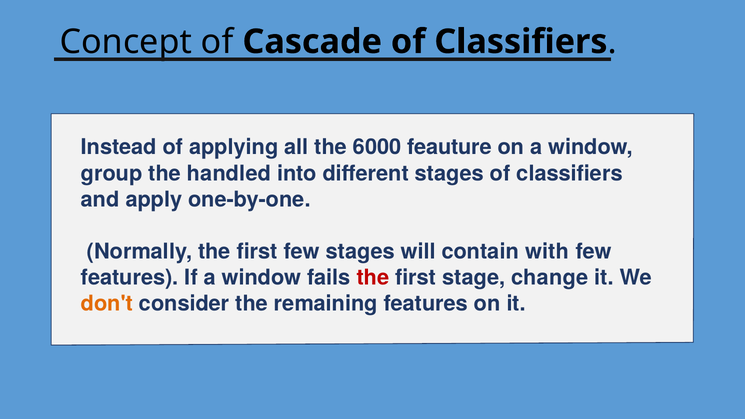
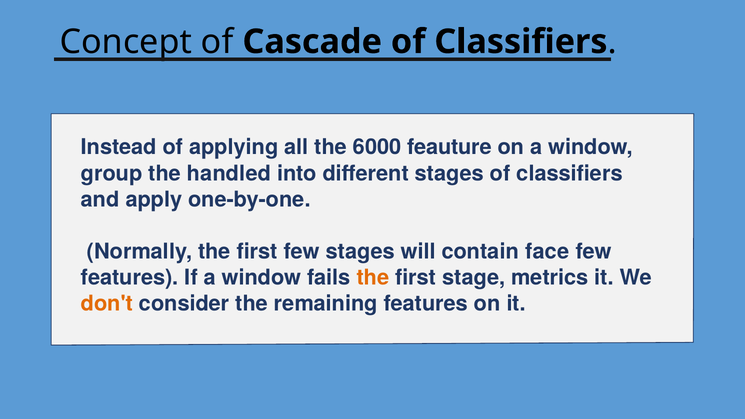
with: with -> face
the at (373, 278) colour: red -> orange
change: change -> metrics
